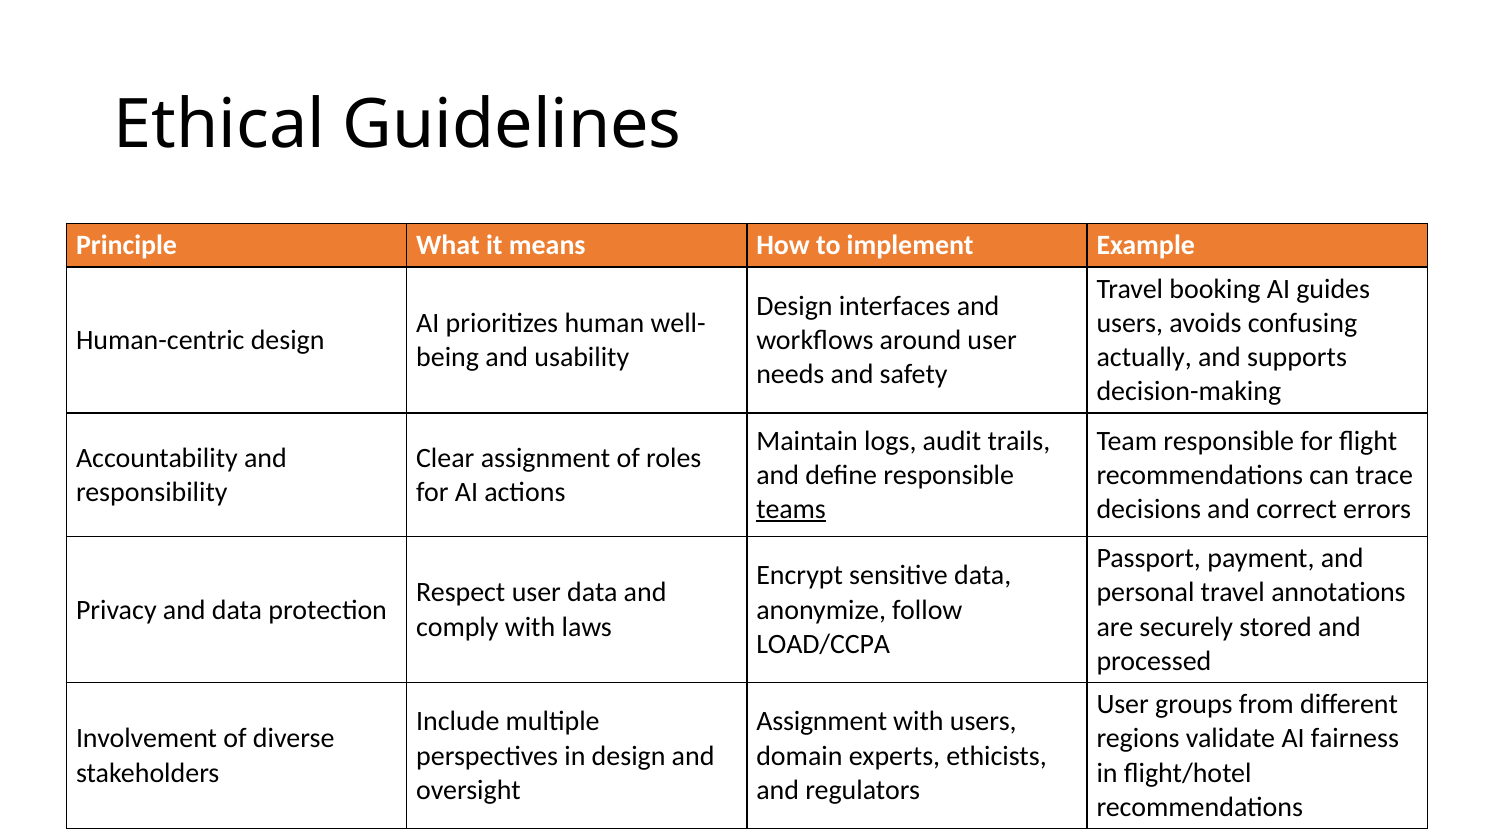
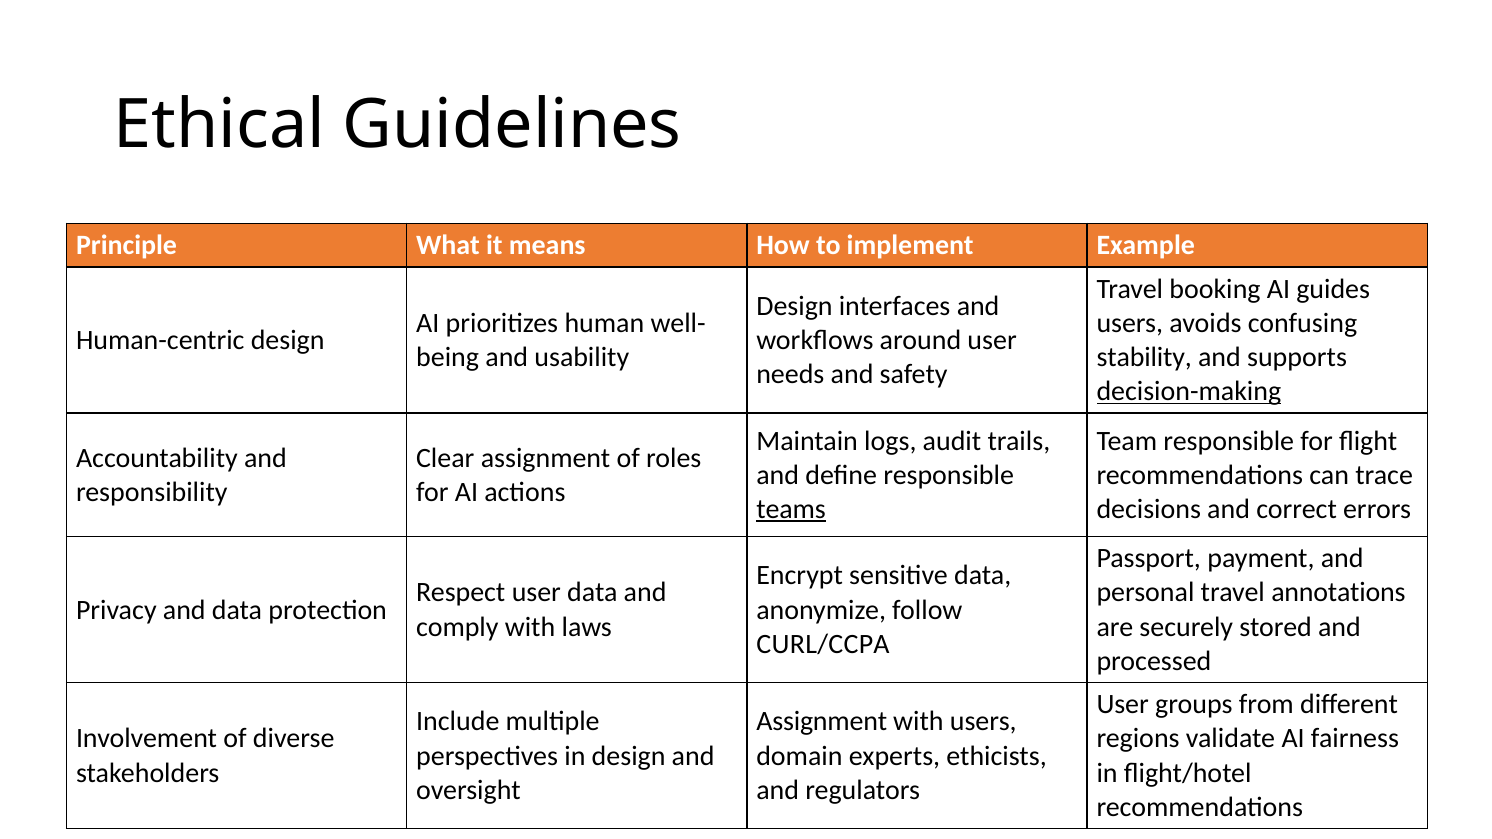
actually: actually -> stability
decision-making underline: none -> present
LOAD/CCPA: LOAD/CCPA -> CURL/CCPA
